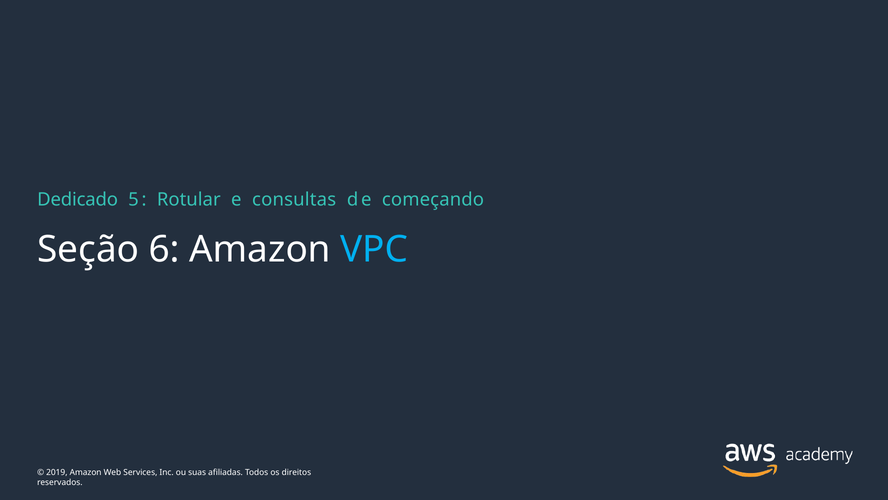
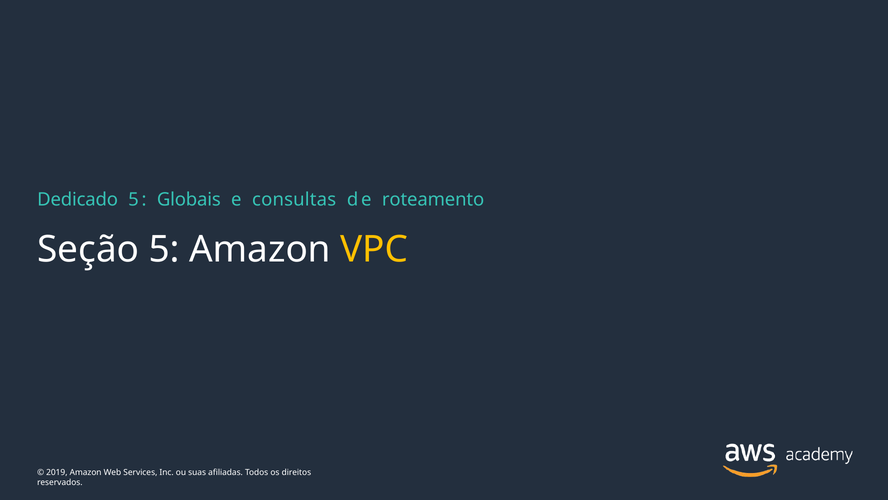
Rotular: Rotular -> Globais
começando: começando -> roteamento
Seção 6: 6 -> 5
VPC colour: light blue -> yellow
